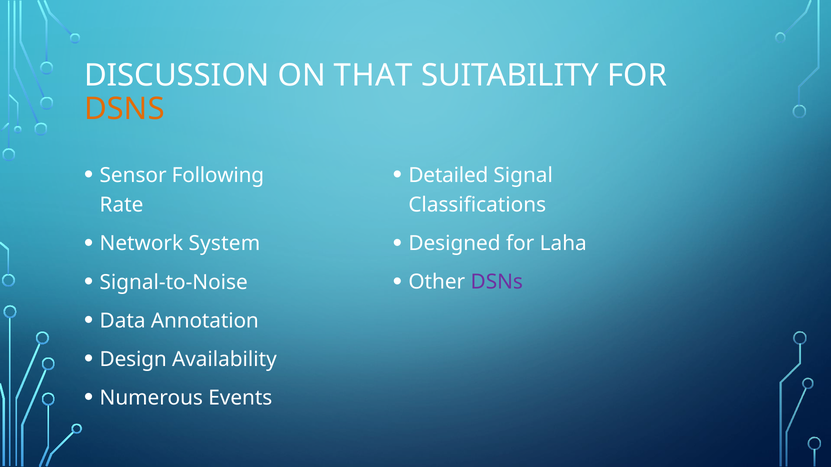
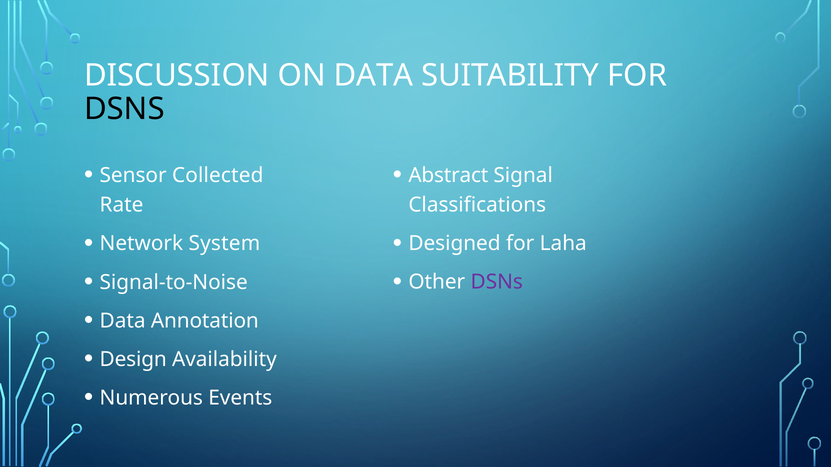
ON THAT: THAT -> DATA
DSNS at (124, 109) colour: orange -> black
Following: Following -> Collected
Detailed: Detailed -> Abstract
